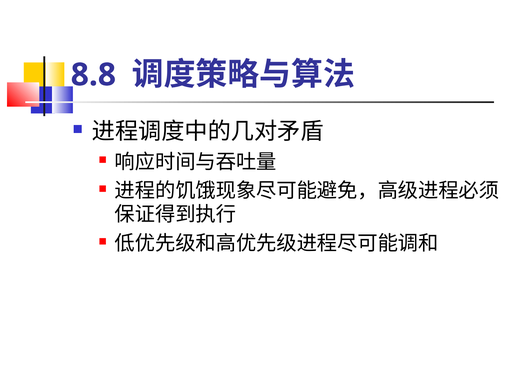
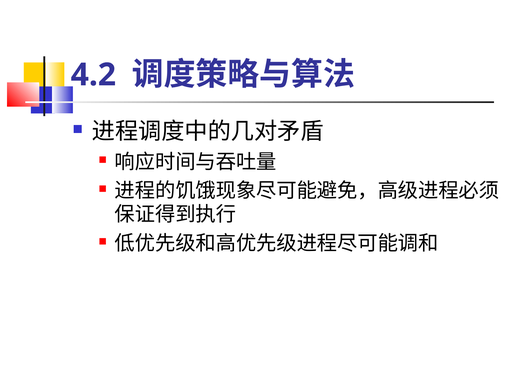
8.8: 8.8 -> 4.2
